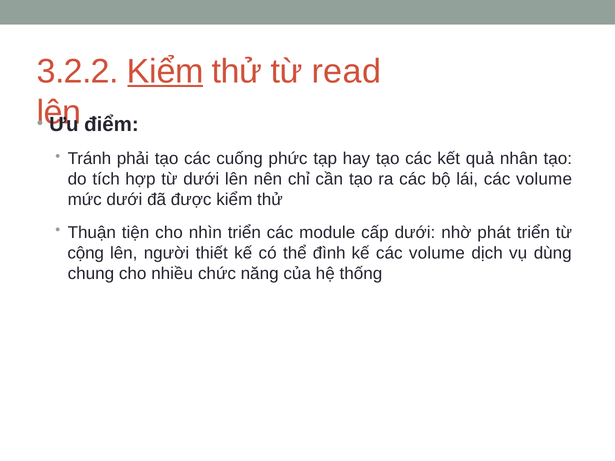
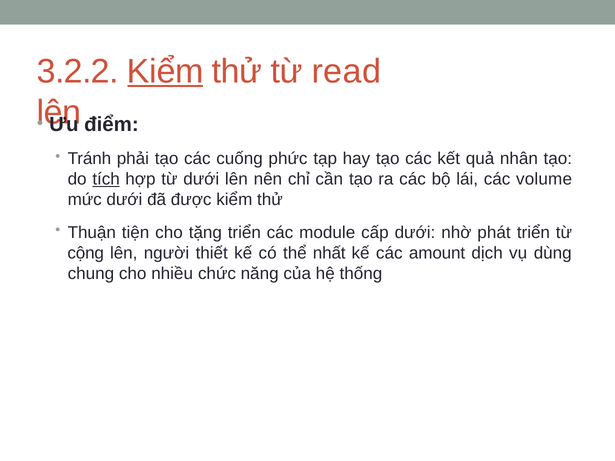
tích underline: none -> present
nhìn: nhìn -> tặng
đình: đình -> nhất
kế các volume: volume -> amount
